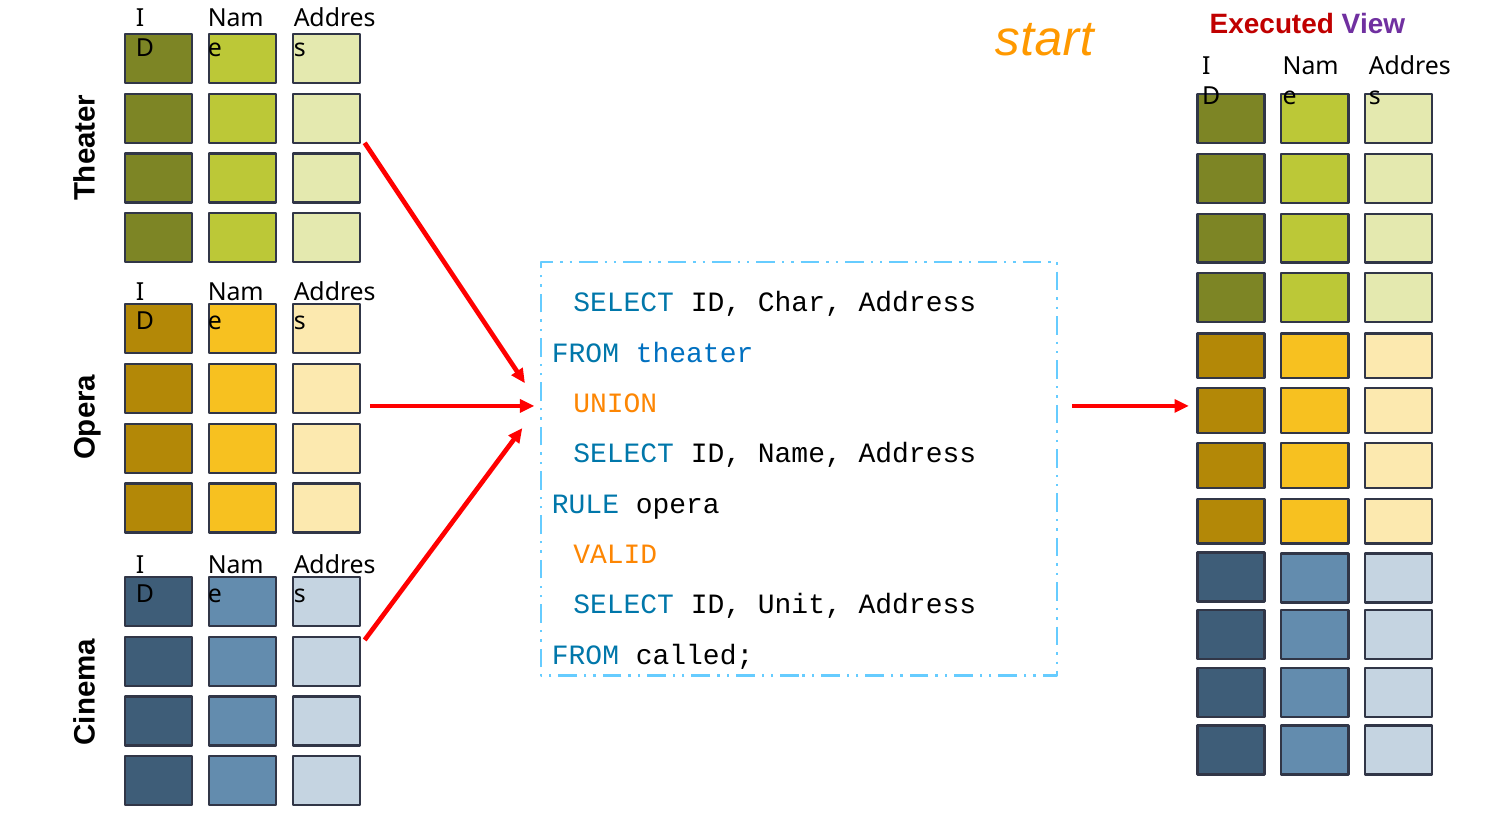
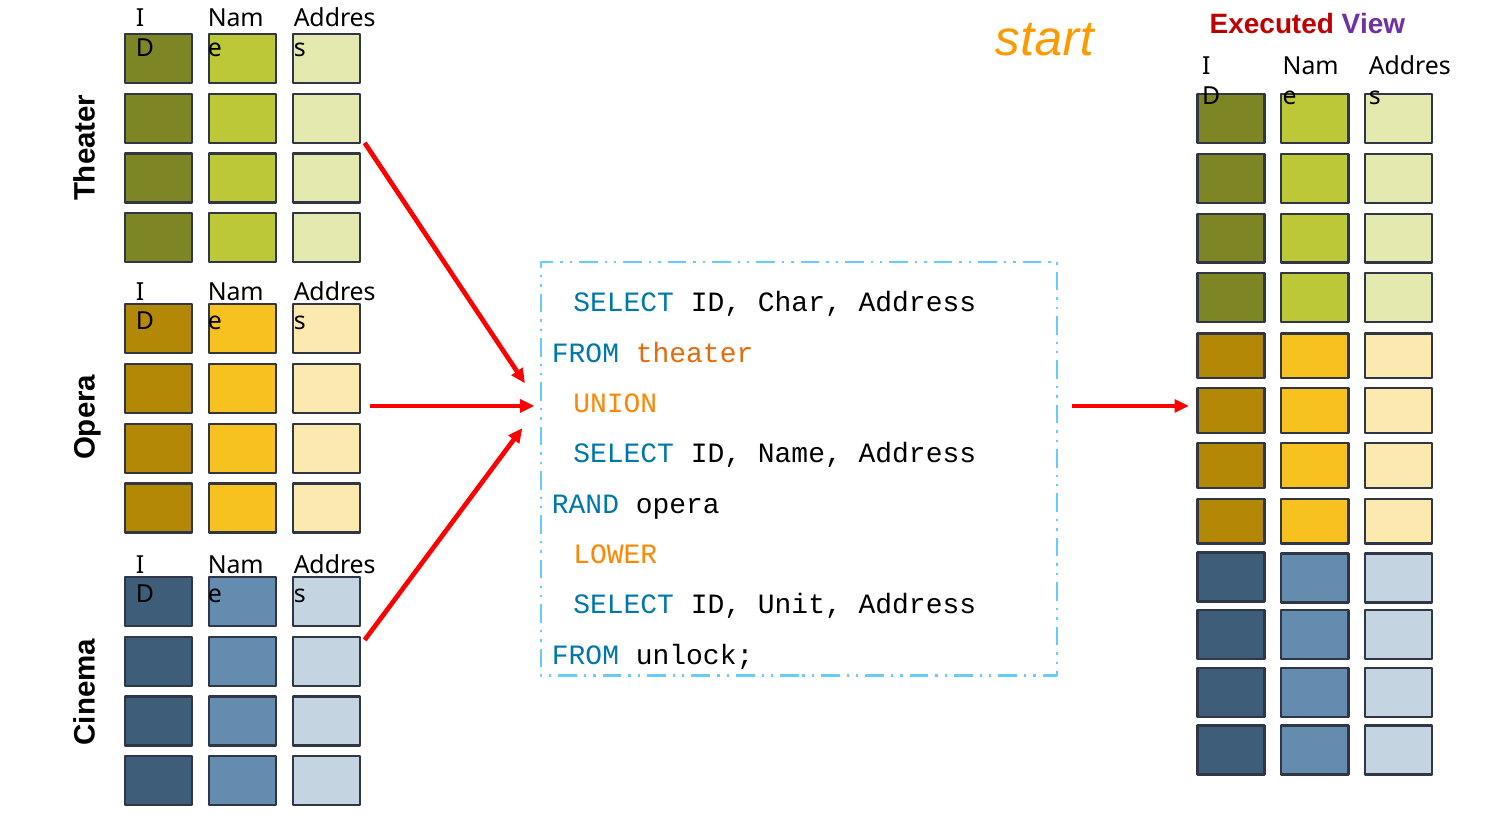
theater colour: blue -> orange
RULE: RULE -> RAND
VALID: VALID -> LOWER
called: called -> unlock
